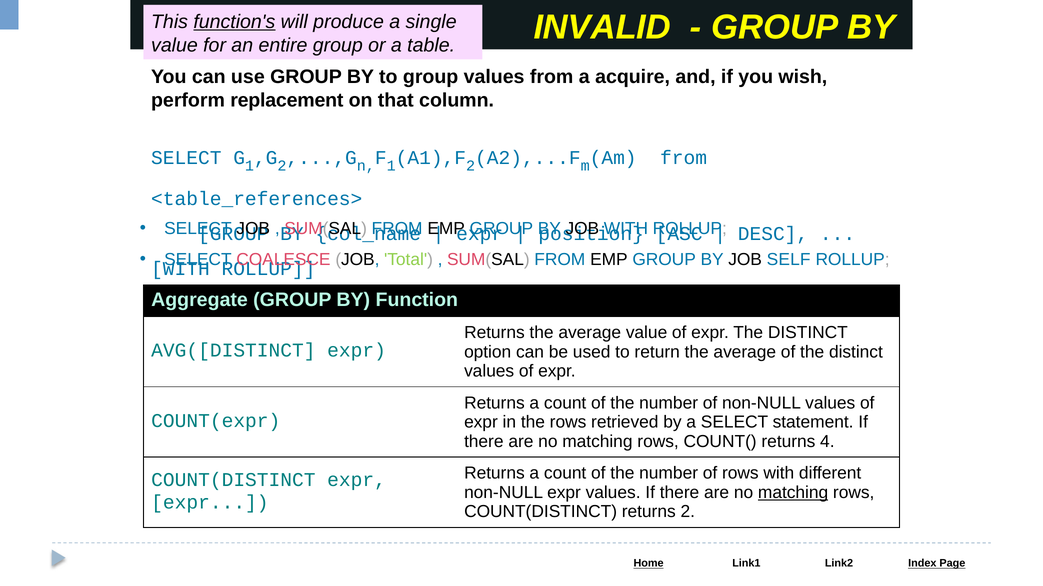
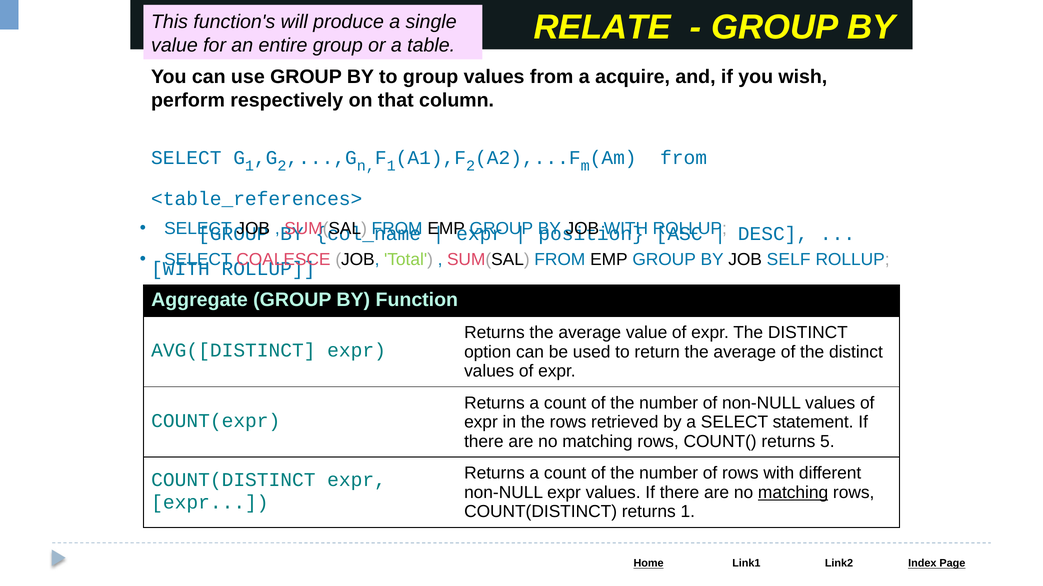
INVALID: INVALID -> RELATE
function's underline: present -> none
replacement: replacement -> respectively
4: 4 -> 5
returns 2: 2 -> 1
